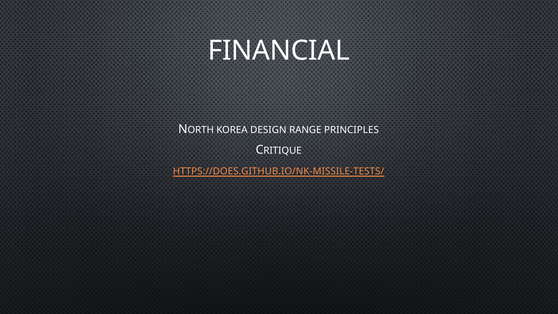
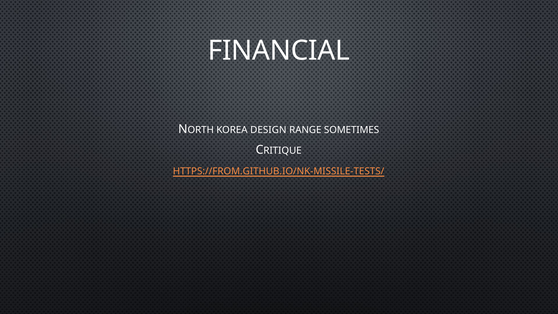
PRINCIPLES: PRINCIPLES -> SOMETIMES
HTTPS://DOES.GITHUB.IO/NK-MISSILE-TESTS/: HTTPS://DOES.GITHUB.IO/NK-MISSILE-TESTS/ -> HTTPS://FROM.GITHUB.IO/NK-MISSILE-TESTS/
